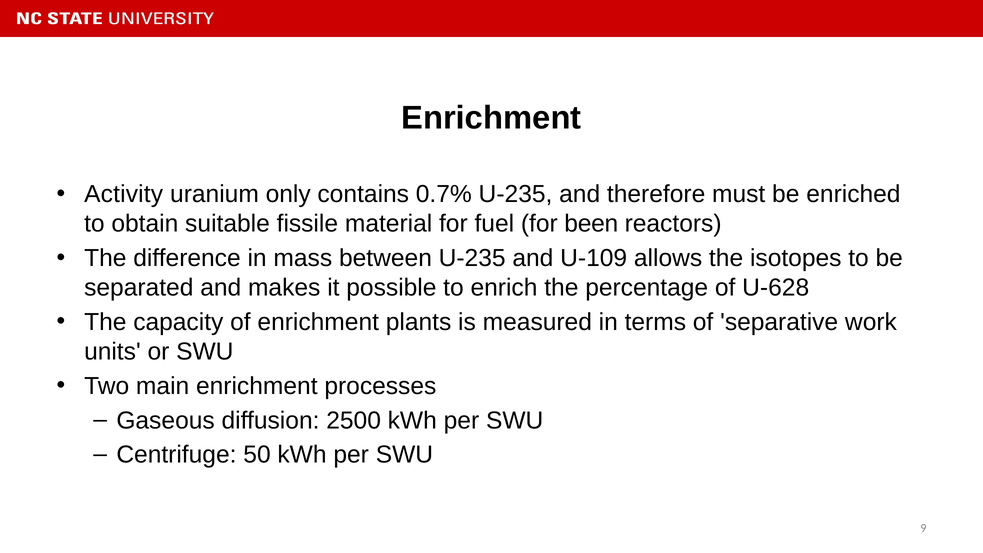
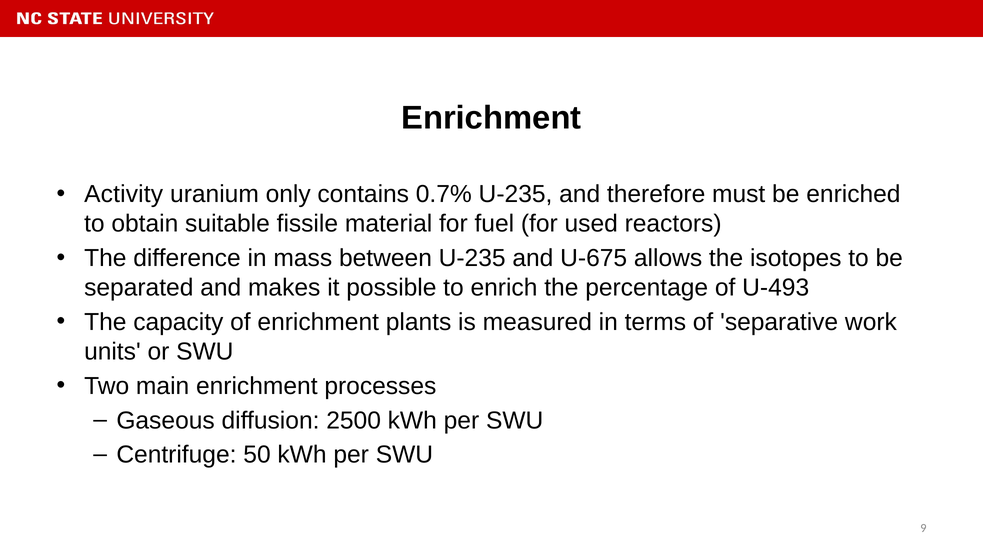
been: been -> used
U-109: U-109 -> U-675
U-628: U-628 -> U-493
